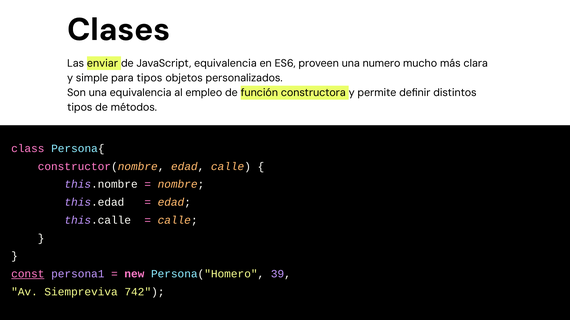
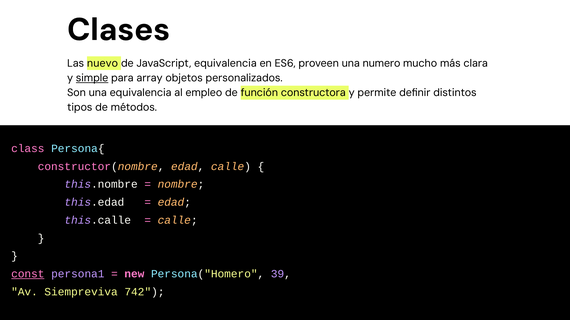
enviar: enviar -> nuevo
simple underline: none -> present
para tipos: tipos -> array
